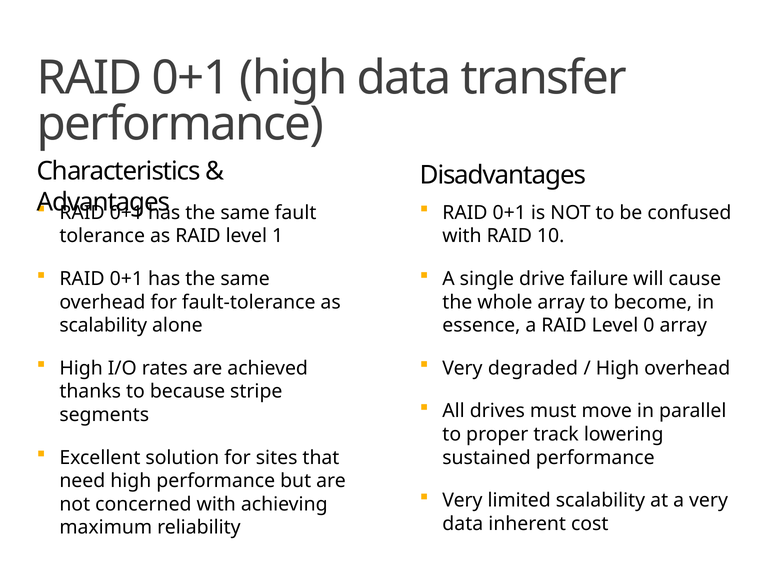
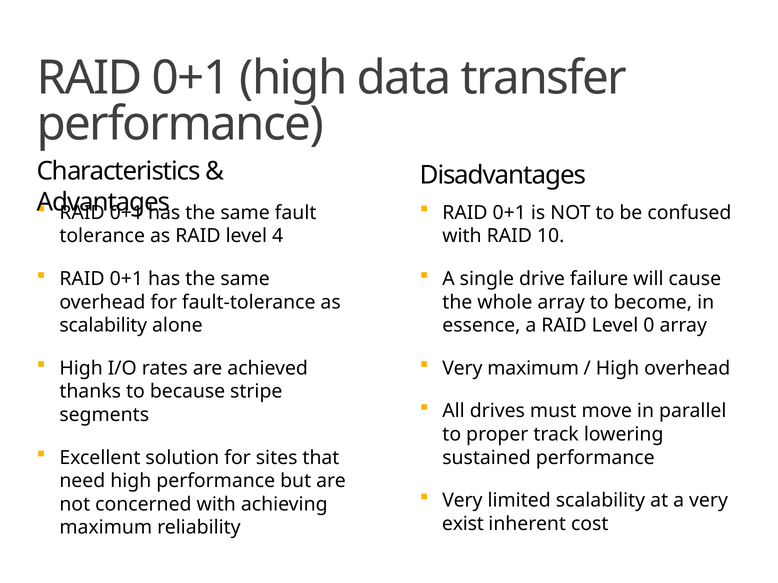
1: 1 -> 4
Very degraded: degraded -> maximum
data at (463, 524): data -> exist
